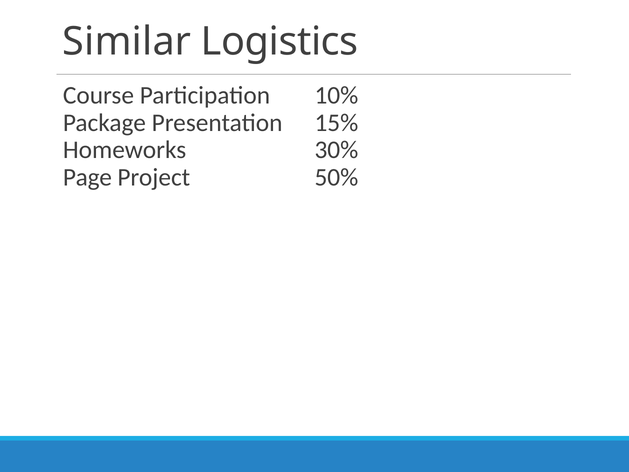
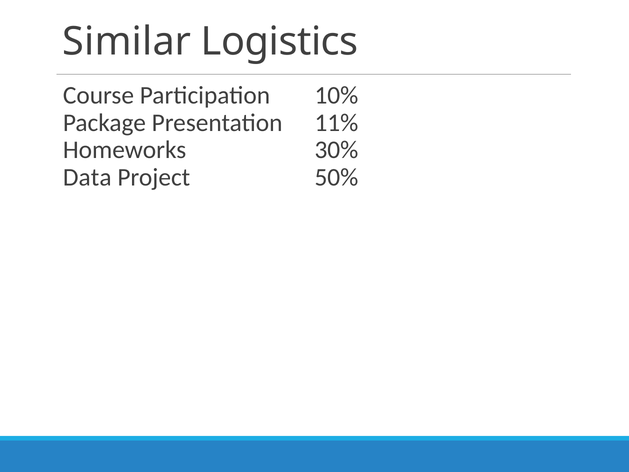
15%: 15% -> 11%
Page: Page -> Data
